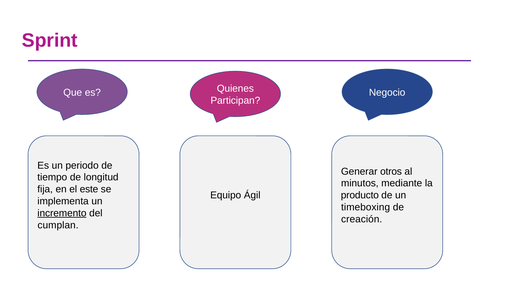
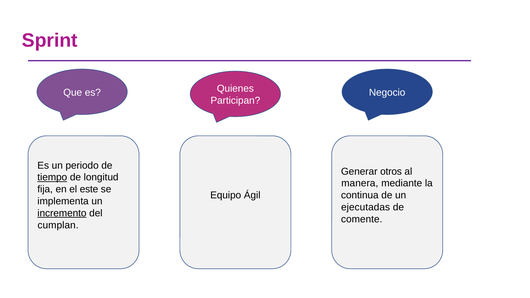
tiempo underline: none -> present
minutos: minutos -> manera
producto: producto -> continua
timeboxing: timeboxing -> ejecutadas
creación: creación -> comente
